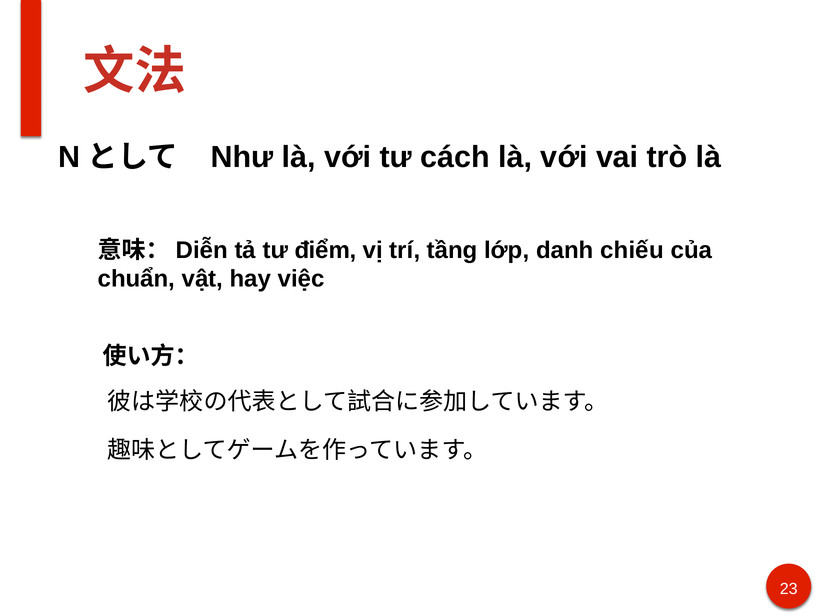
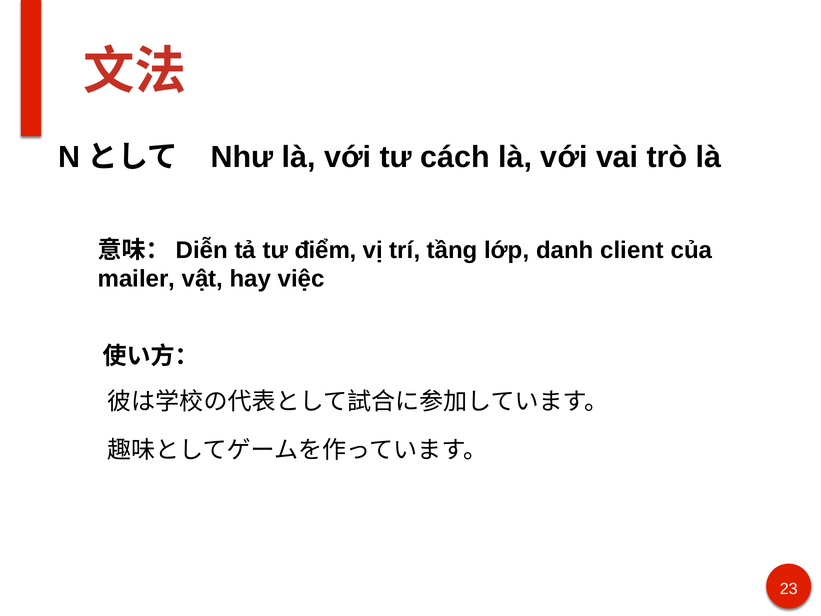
chiếu: chiếu -> client
chuẩn: chuẩn -> mailer
